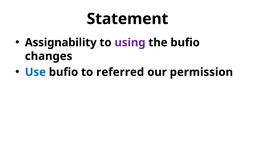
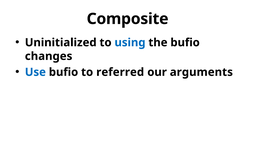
Statement: Statement -> Composite
Assignability: Assignability -> Uninitialized
using colour: purple -> blue
permission: permission -> arguments
